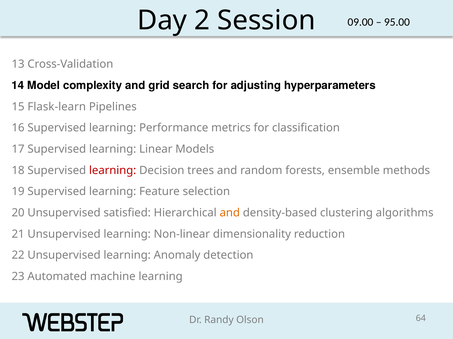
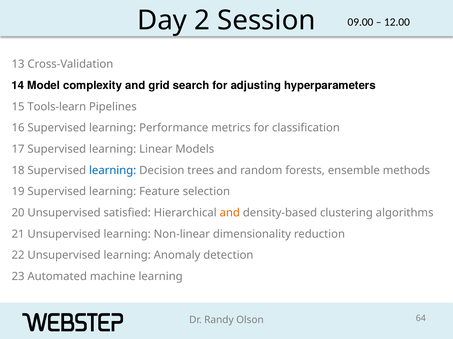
95.00: 95.00 -> 12.00
Flask-learn: Flask-learn -> Tools-learn
learning at (113, 171) colour: red -> blue
